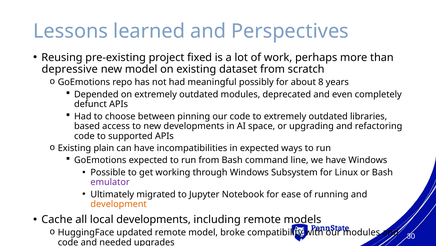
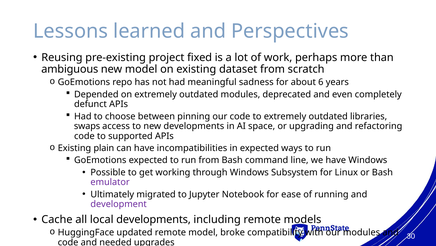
depressive: depressive -> ambiguous
possibly: possibly -> sadness
8: 8 -> 6
based: based -> swaps
development colour: orange -> purple
